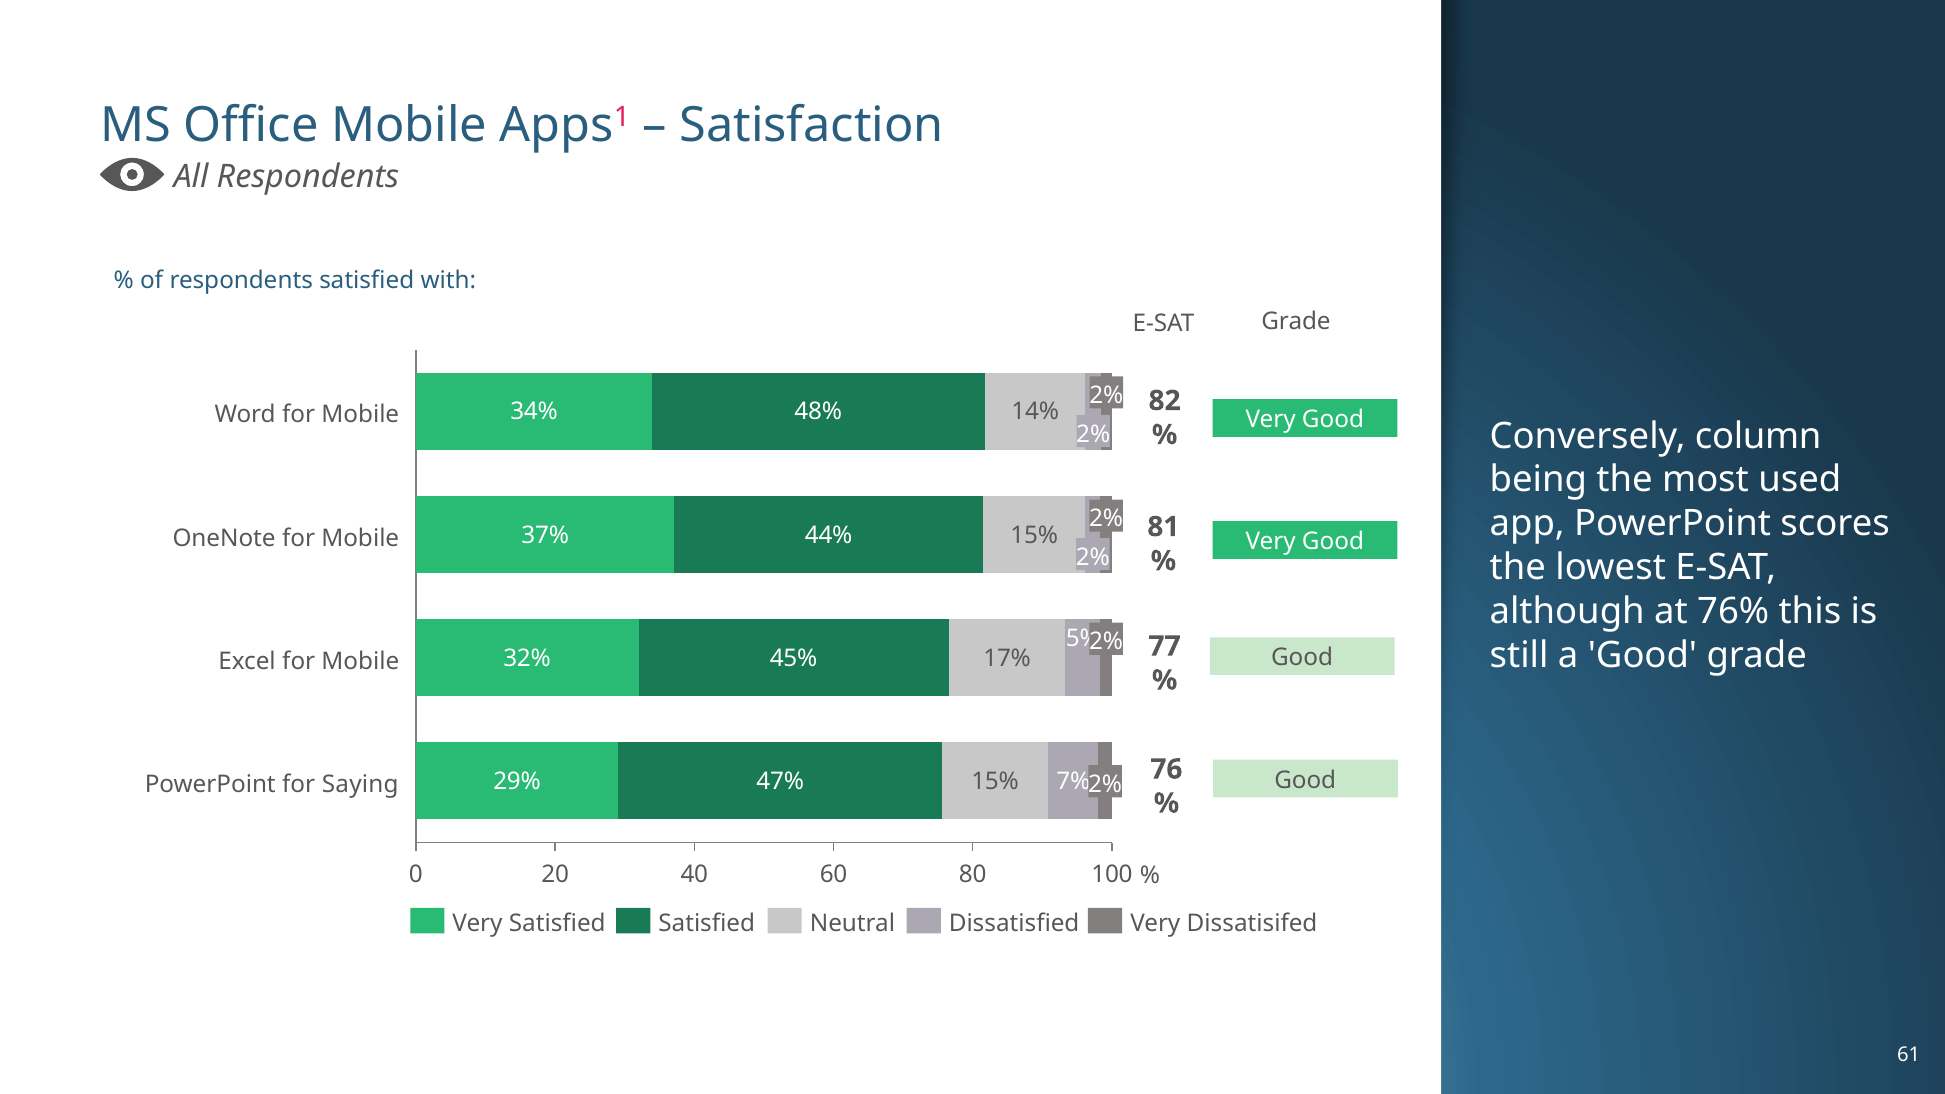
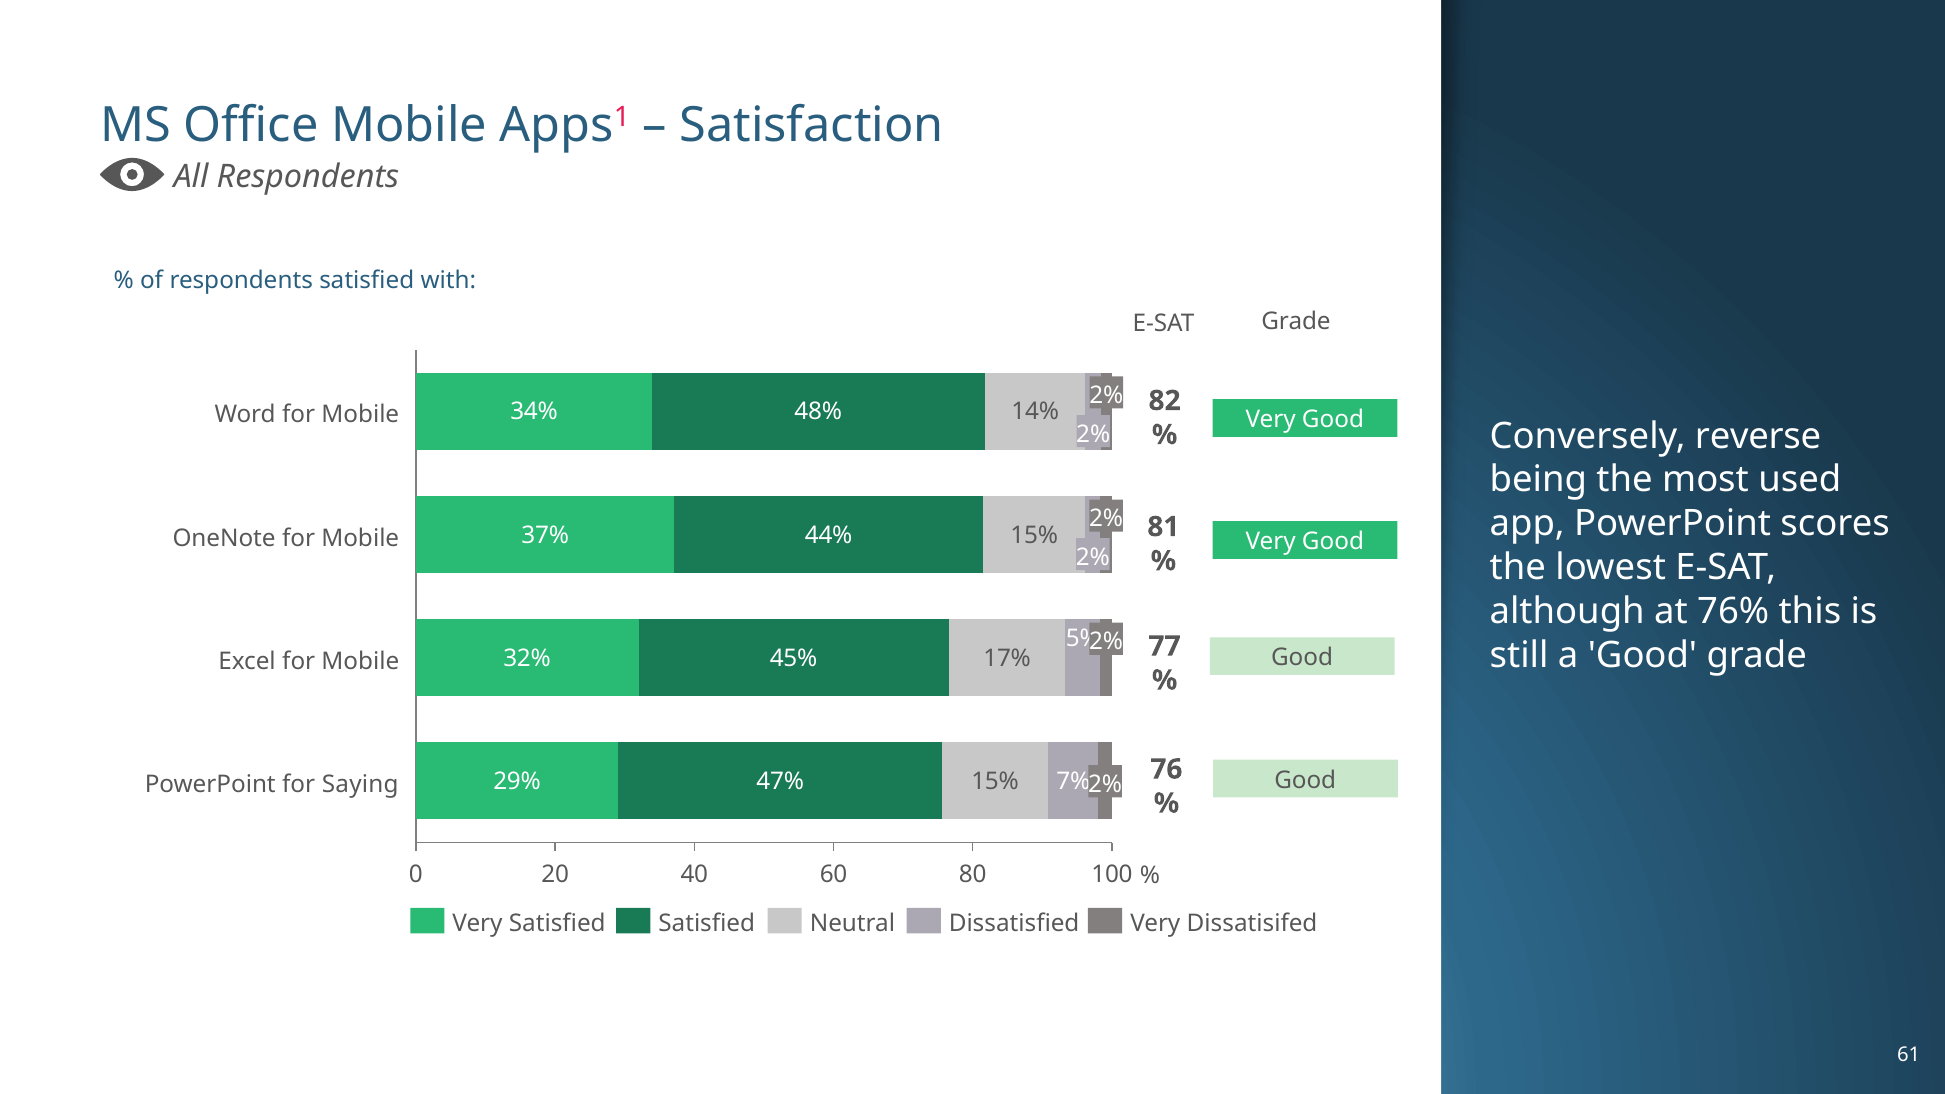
column: column -> reverse
